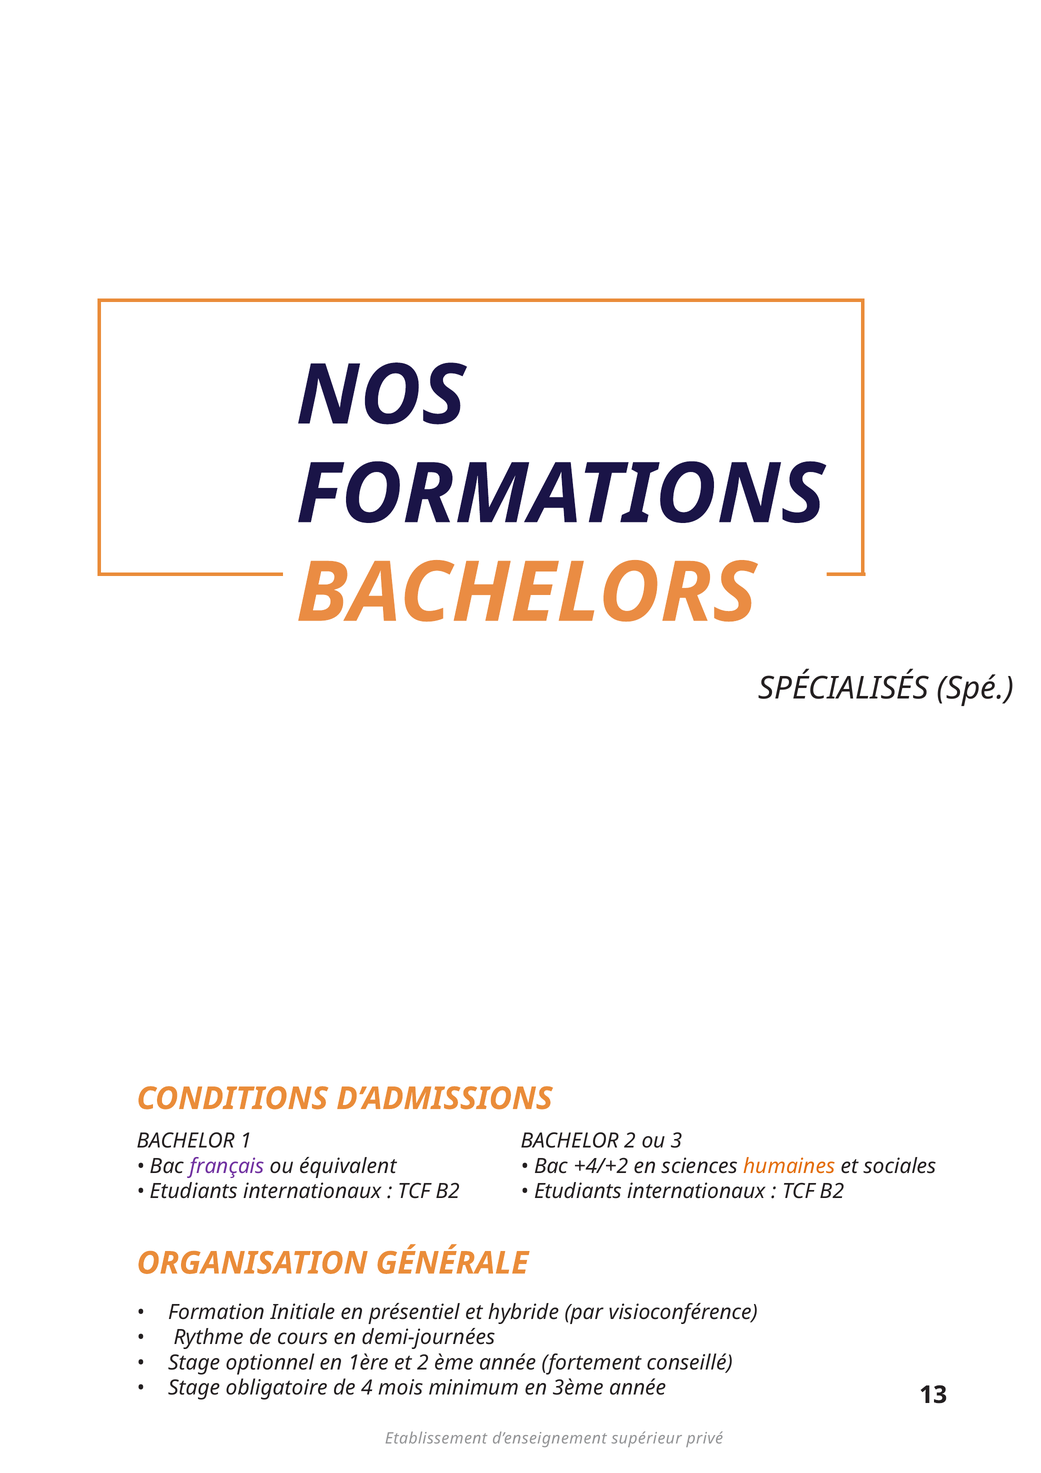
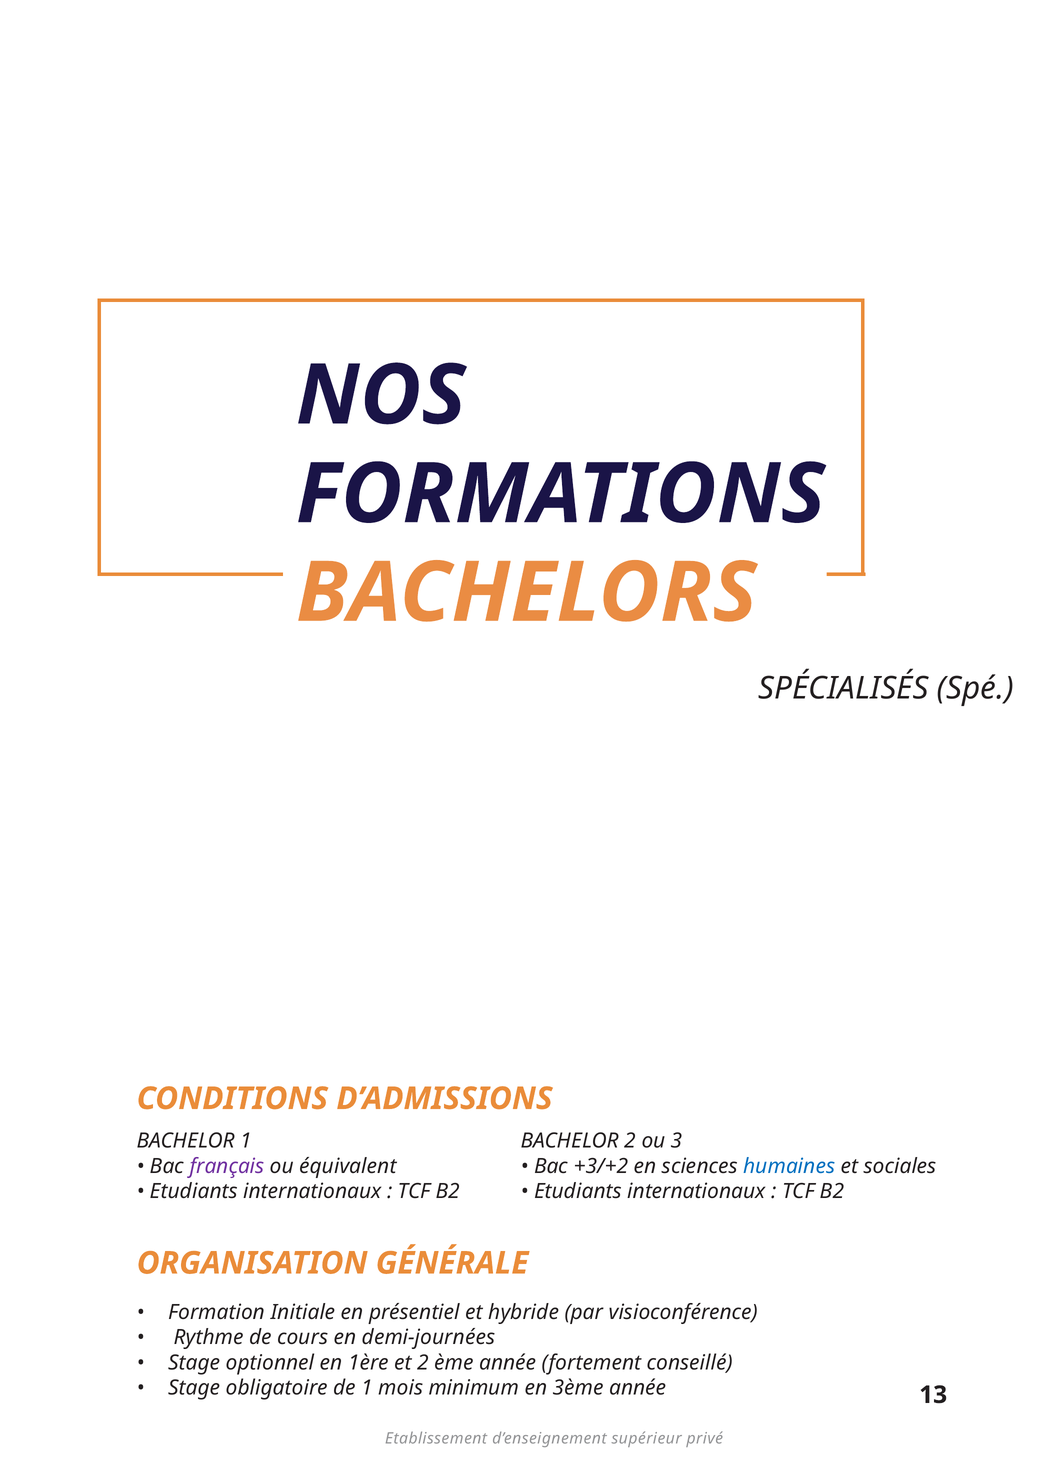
+4/+2: +4/+2 -> +3/+2
humaines colour: orange -> blue
de 4: 4 -> 1
